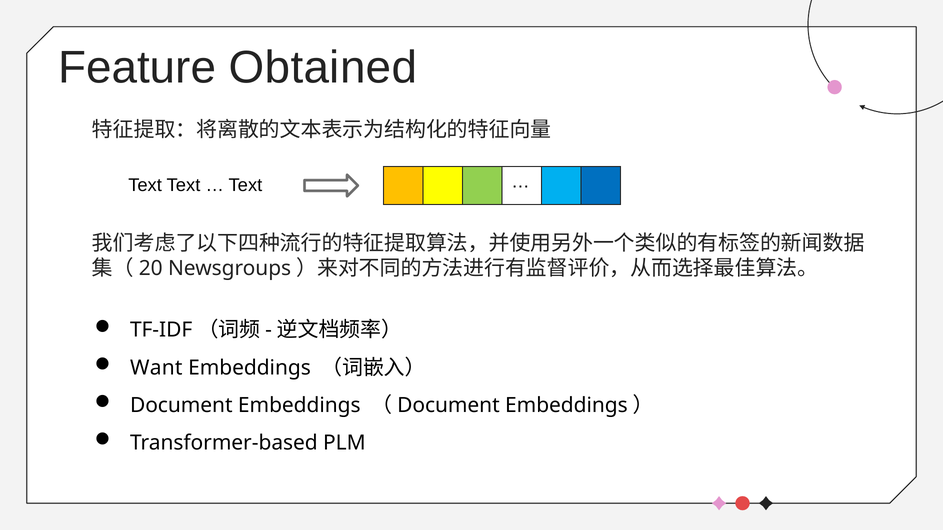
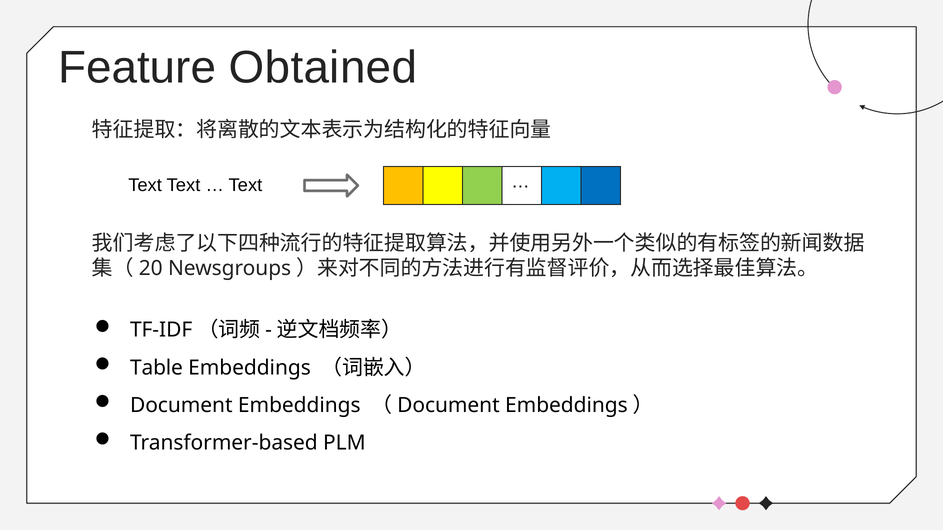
Want: Want -> Table
